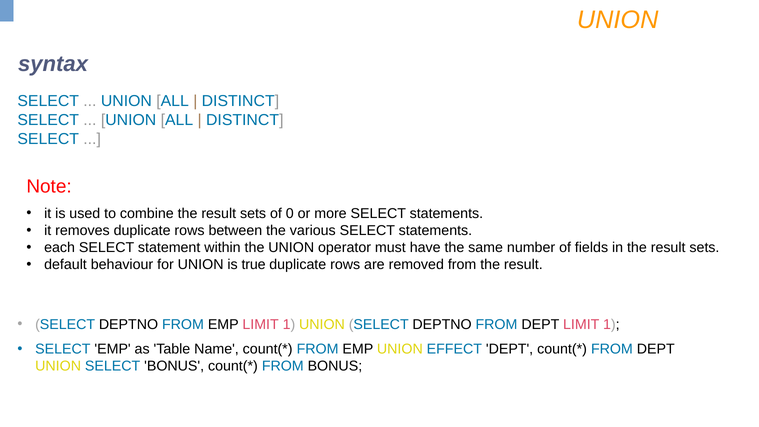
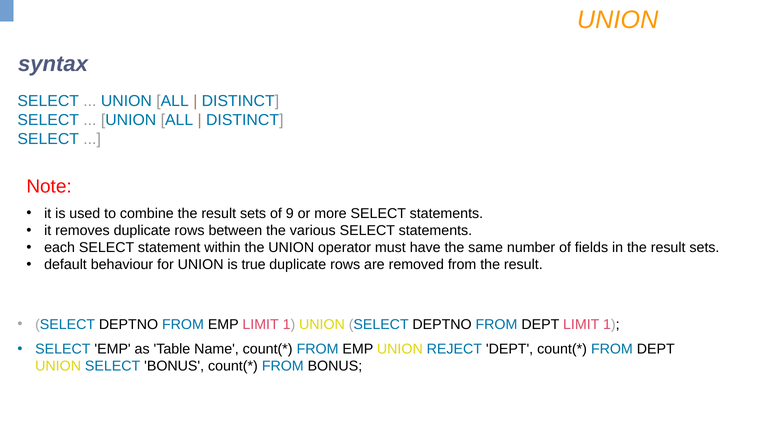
0: 0 -> 9
EFFECT: EFFECT -> REJECT
